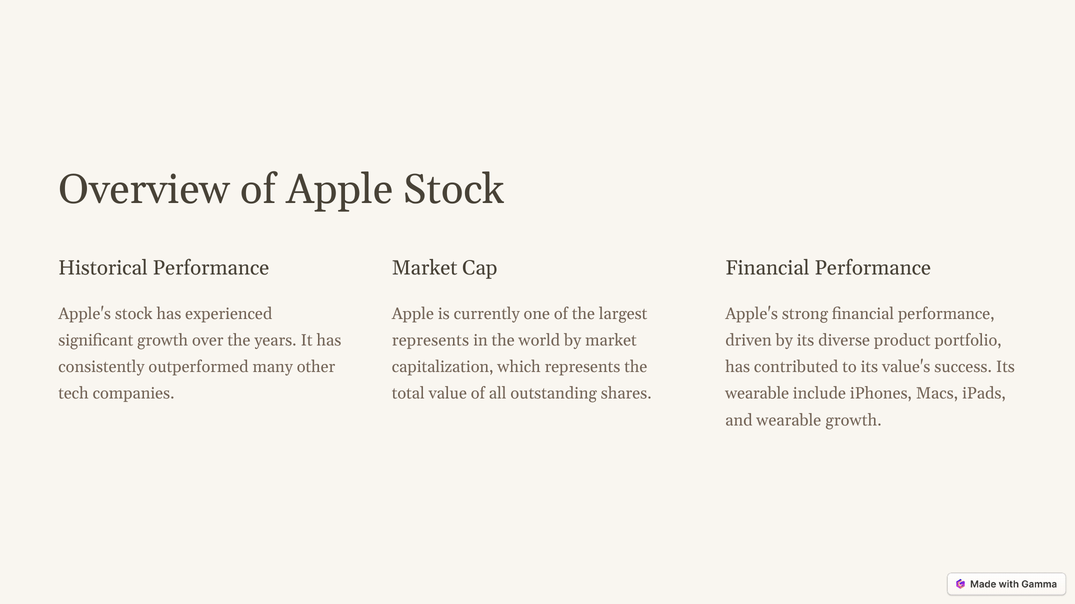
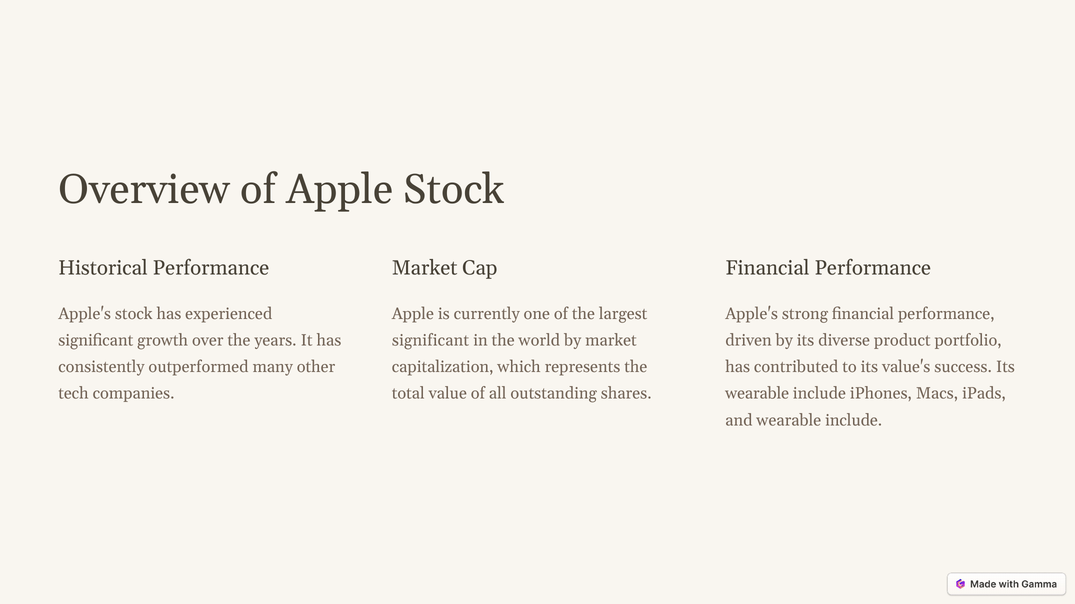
represents at (431, 341): represents -> significant
and wearable growth: growth -> include
